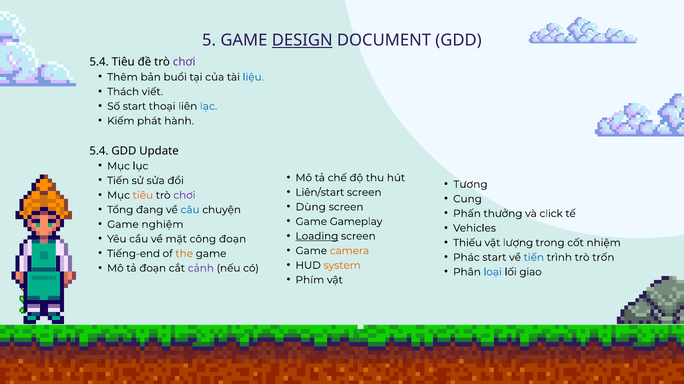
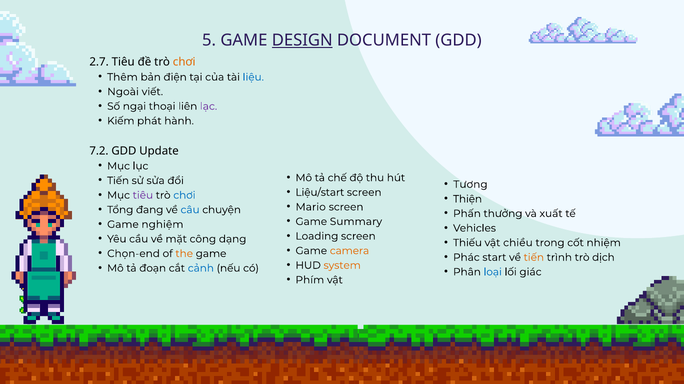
5.4 at (99, 62): 5.4 -> 2.7
chơi at (184, 62) colour: purple -> orange
buổi: buổi -> điện
Thách: Thách -> Ngoài
Số start: start -> ngại
lạc colour: blue -> purple
5.4 at (99, 151): 5.4 -> 7.2
Liên/start: Liên/start -> Liệu/start
tiêu at (143, 196) colour: orange -> purple
chơi at (184, 196) colour: purple -> blue
Cung: Cung -> Thiện
Dùng: Dùng -> Mario
click: click -> xuất
Gameplay: Gameplay -> Summary
Loading underline: present -> none
công đoạn: đoạn -> dạng
lượng: lượng -> chiều
Tiếng-end: Tiếng-end -> Chọn-end
tiến at (534, 258) colour: blue -> orange
trốn: trốn -> dịch
cảnh colour: purple -> blue
giao: giao -> giác
